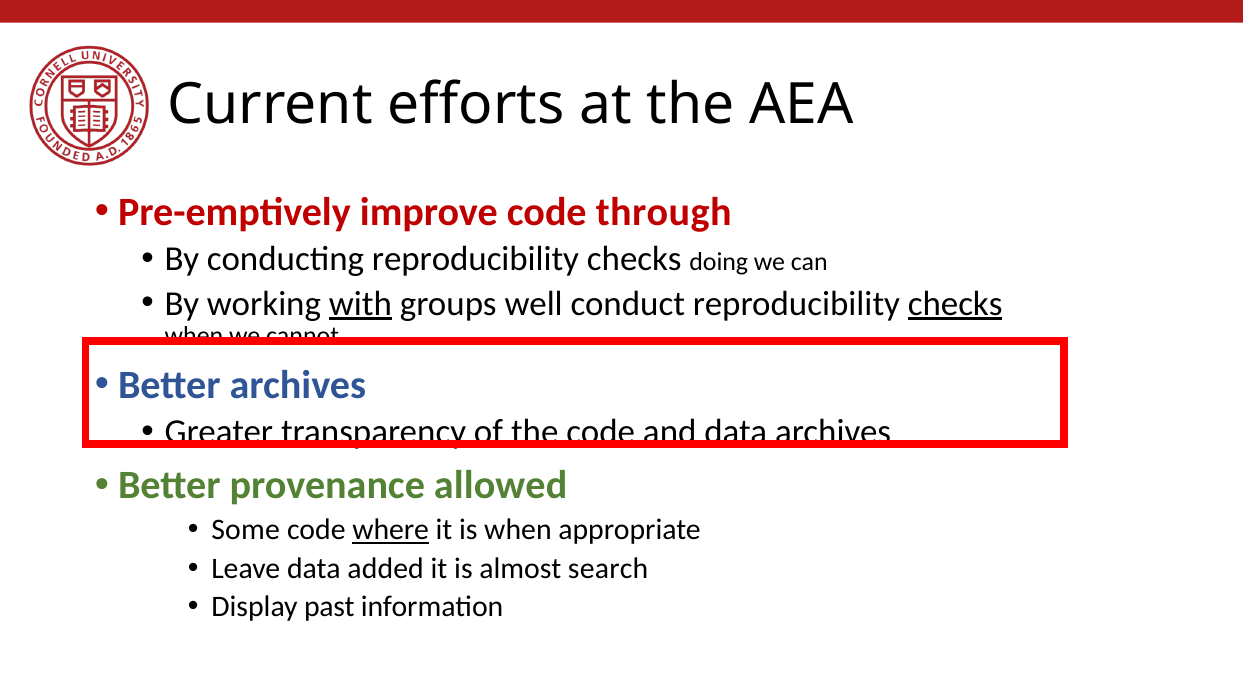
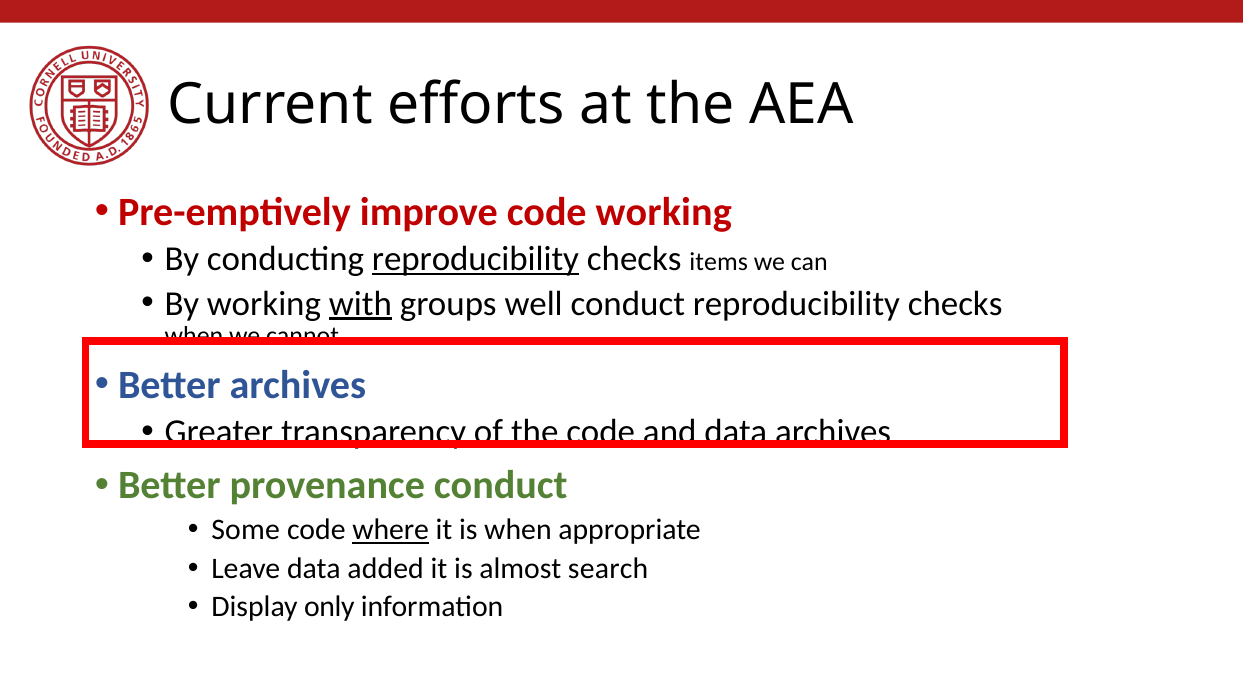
code through: through -> working
reproducibility at (475, 259) underline: none -> present
doing: doing -> items
checks at (955, 304) underline: present -> none
provenance allowed: allowed -> conduct
past: past -> only
